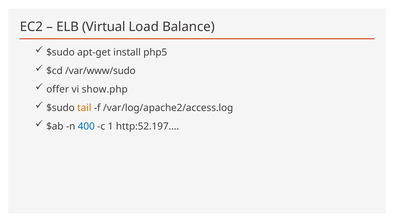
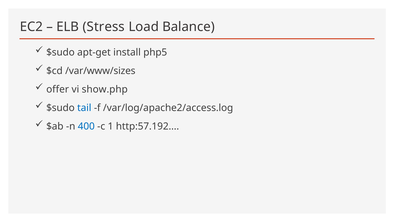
Virtual: Virtual -> Stress
/var/www/sudo: /var/www/sudo -> /var/www/sizes
tail colour: orange -> blue
http:52.197: http:52.197 -> http:57.192
